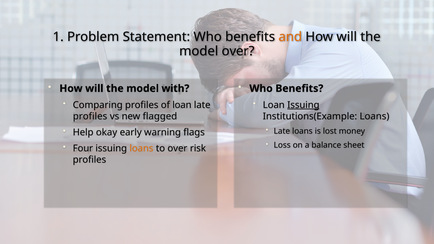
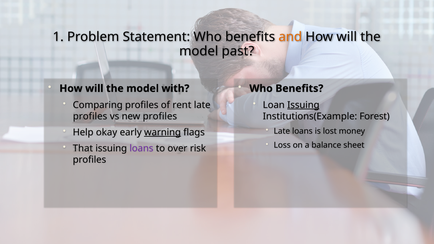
model over: over -> past
of loan: loan -> rent
new flagged: flagged -> profiles
Institutions(Example Loans: Loans -> Forest
warning underline: none -> present
Four: Four -> That
loans at (141, 148) colour: orange -> purple
